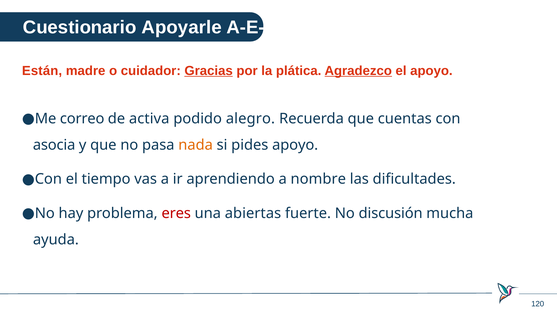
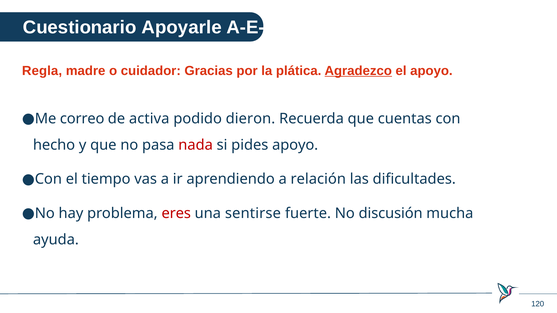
Están: Están -> Regla
Gracias underline: present -> none
alegro: alegro -> dieron
asocia: asocia -> hecho
nada colour: orange -> red
nombre: nombre -> relación
abiertas: abiertas -> sentirse
